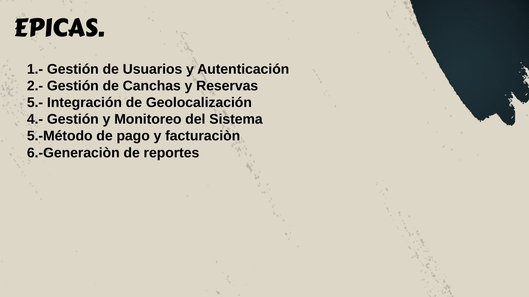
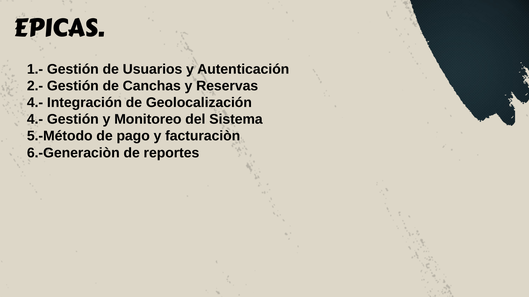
5.- at (35, 103): 5.- -> 4.-
